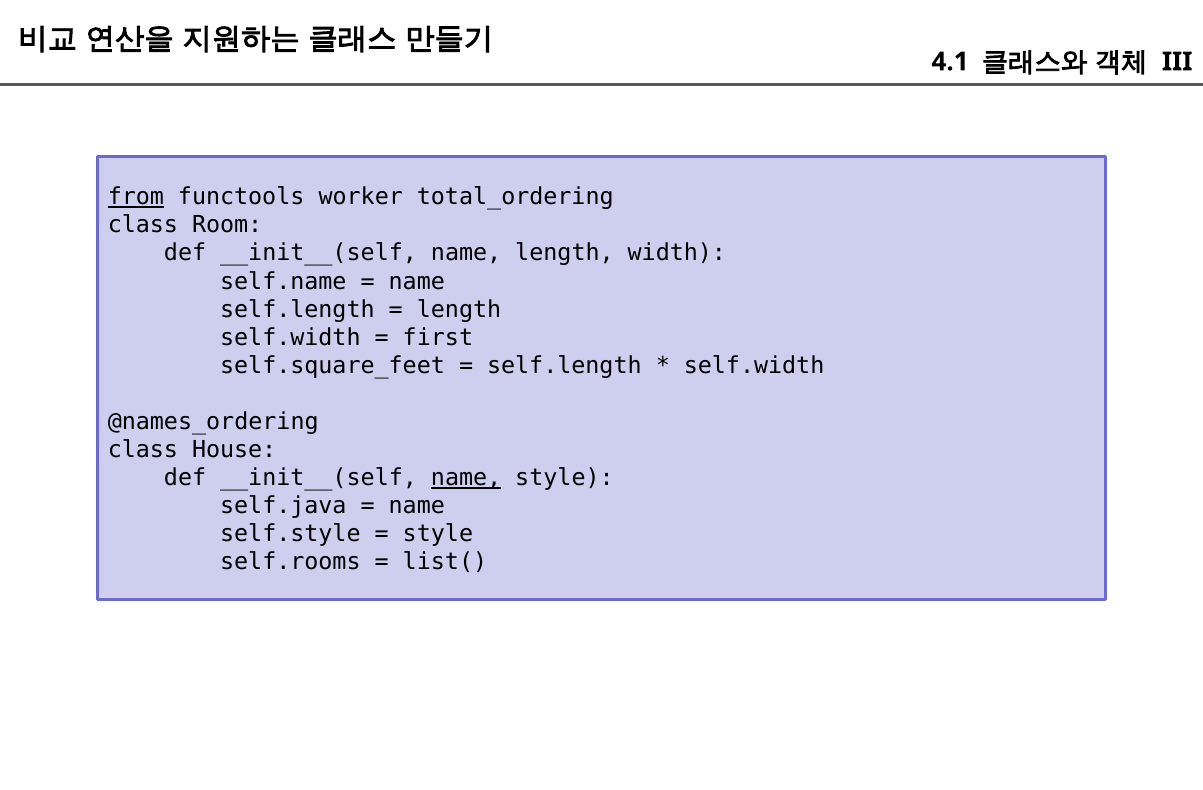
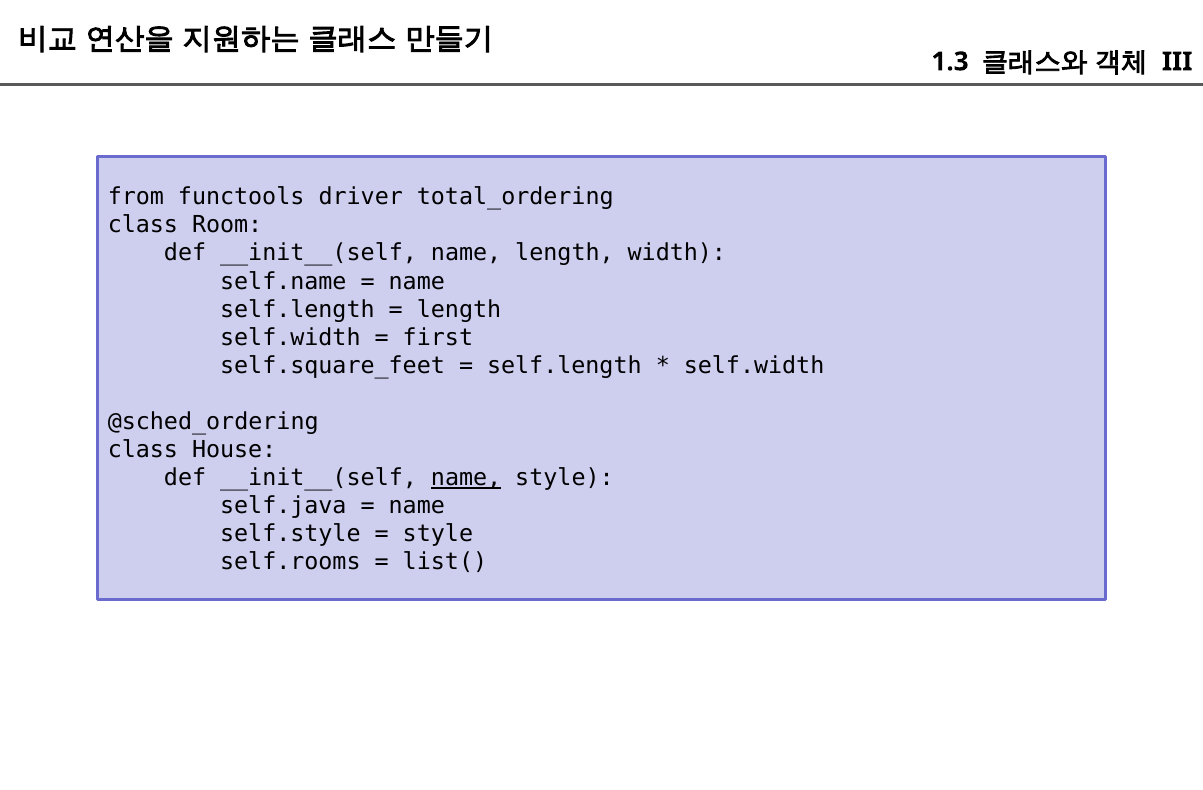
4.1: 4.1 -> 1.3
from underline: present -> none
worker: worker -> driver
@names_ordering: @names_ordering -> @sched_ordering
